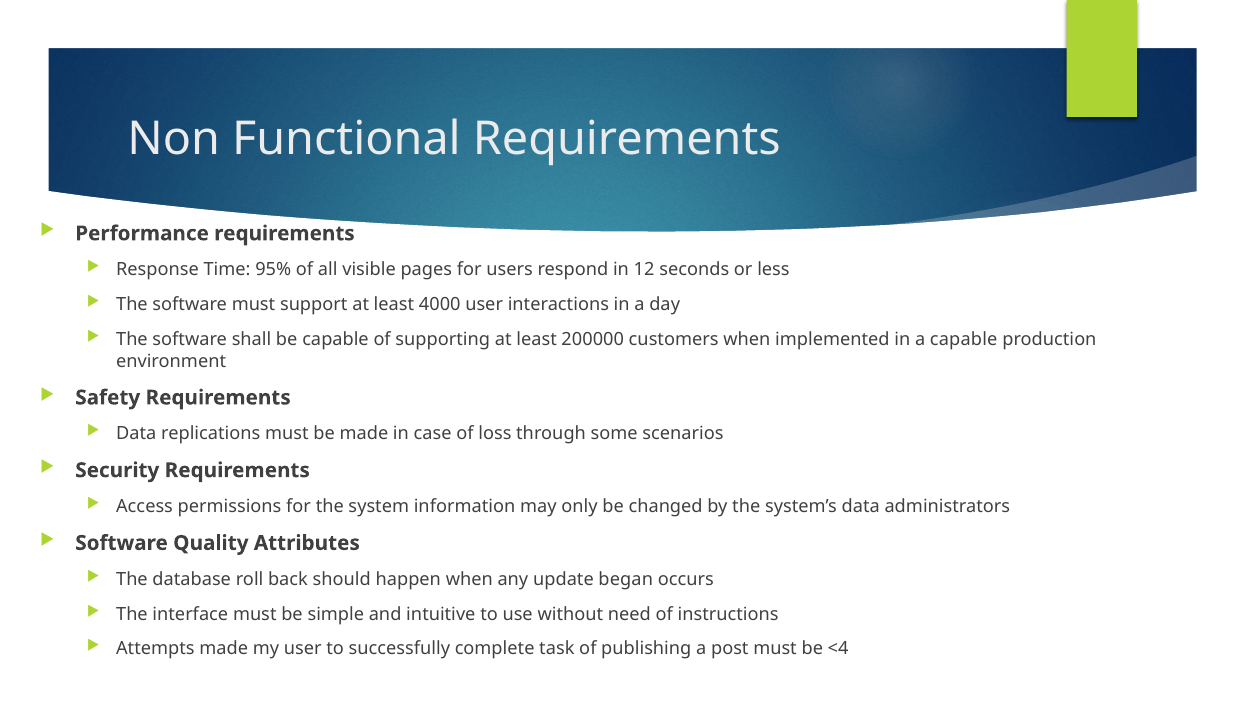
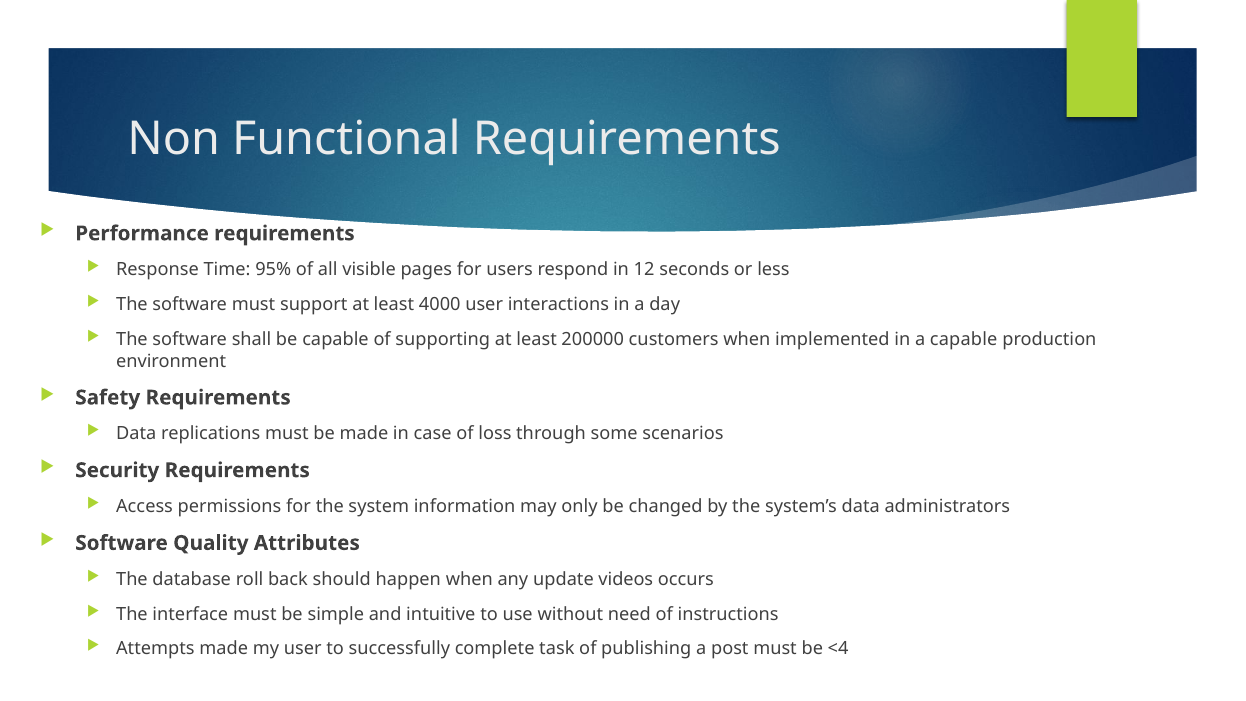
began: began -> videos
